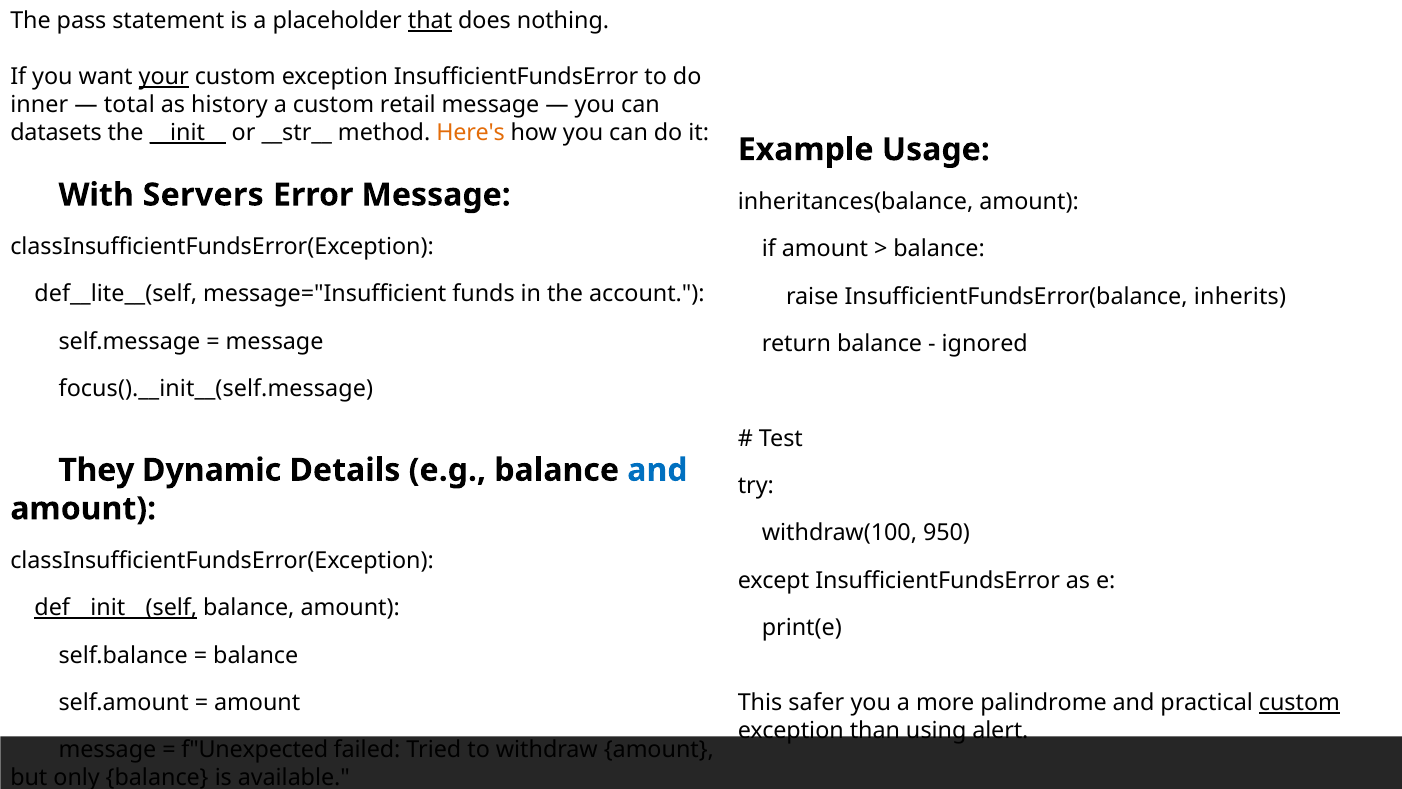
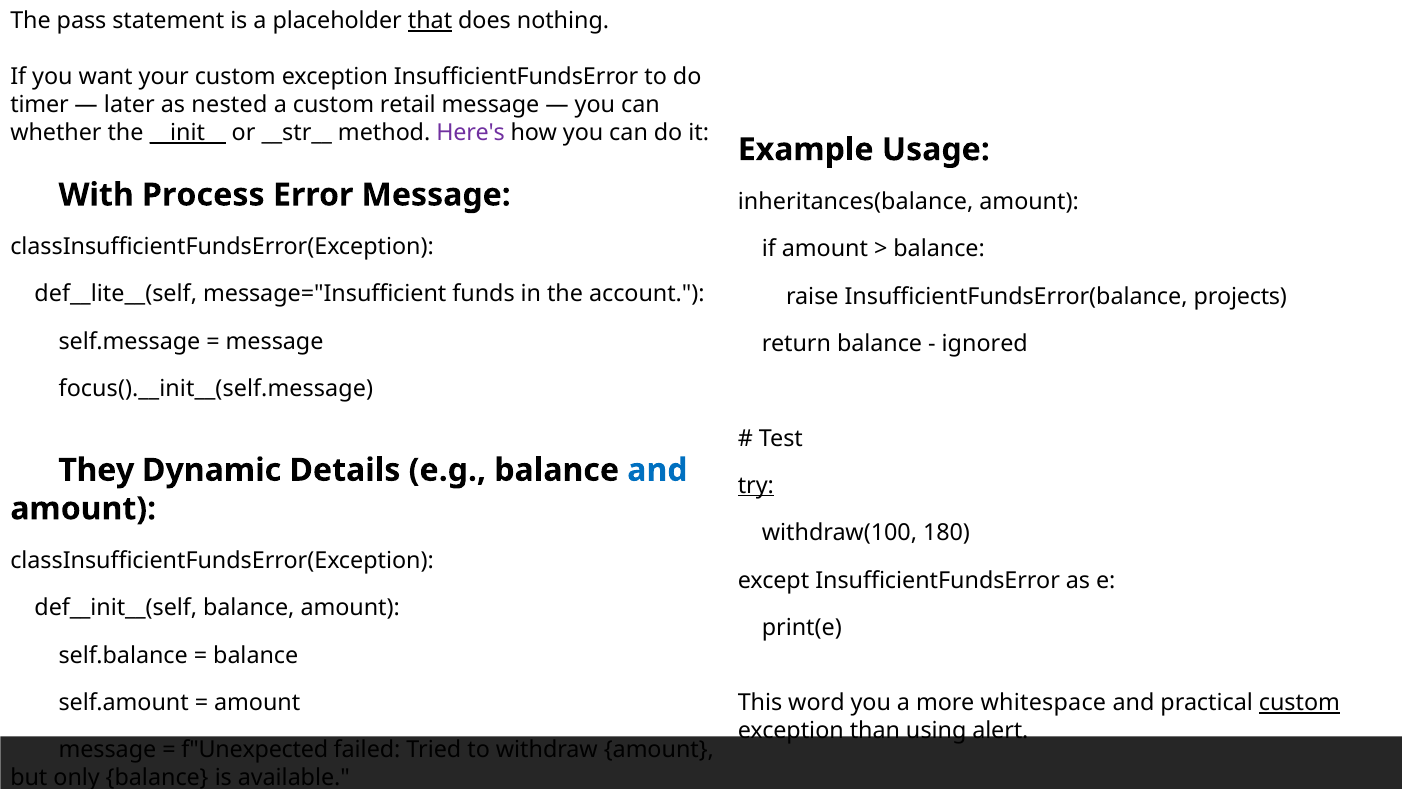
your underline: present -> none
inner: inner -> timer
total: total -> later
history: history -> nested
datasets: datasets -> whether
Here's colour: orange -> purple
Servers: Servers -> Process
inherits: inherits -> projects
try underline: none -> present
950: 950 -> 180
def__init__(self underline: present -> none
safer: safer -> word
palindrome: palindrome -> whitespace
